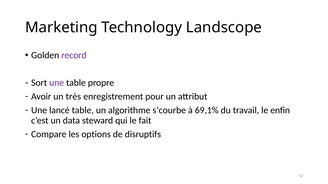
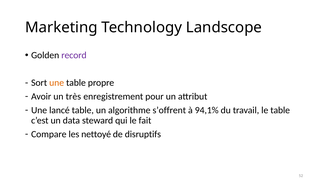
une at (57, 83) colour: purple -> orange
s’courbe: s’courbe -> s’offrent
69,1%: 69,1% -> 94,1%
le enfin: enfin -> table
options: options -> nettoyé
